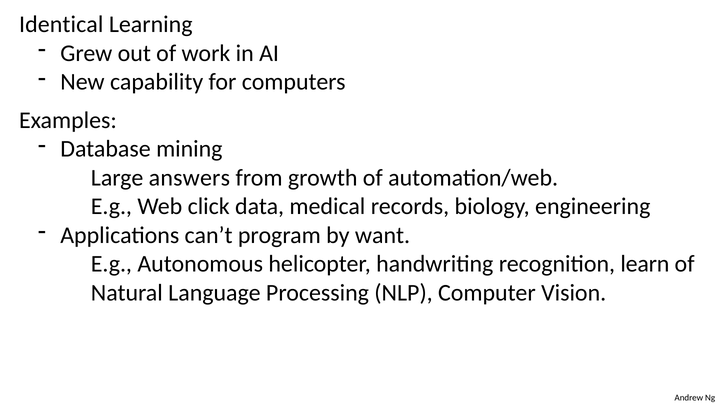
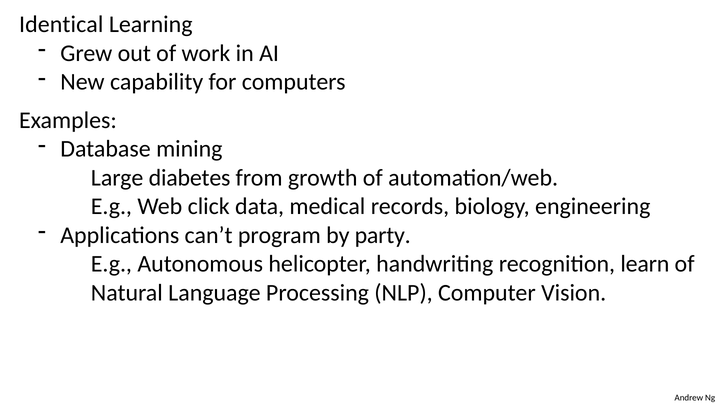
answers: answers -> diabetes
want: want -> party
